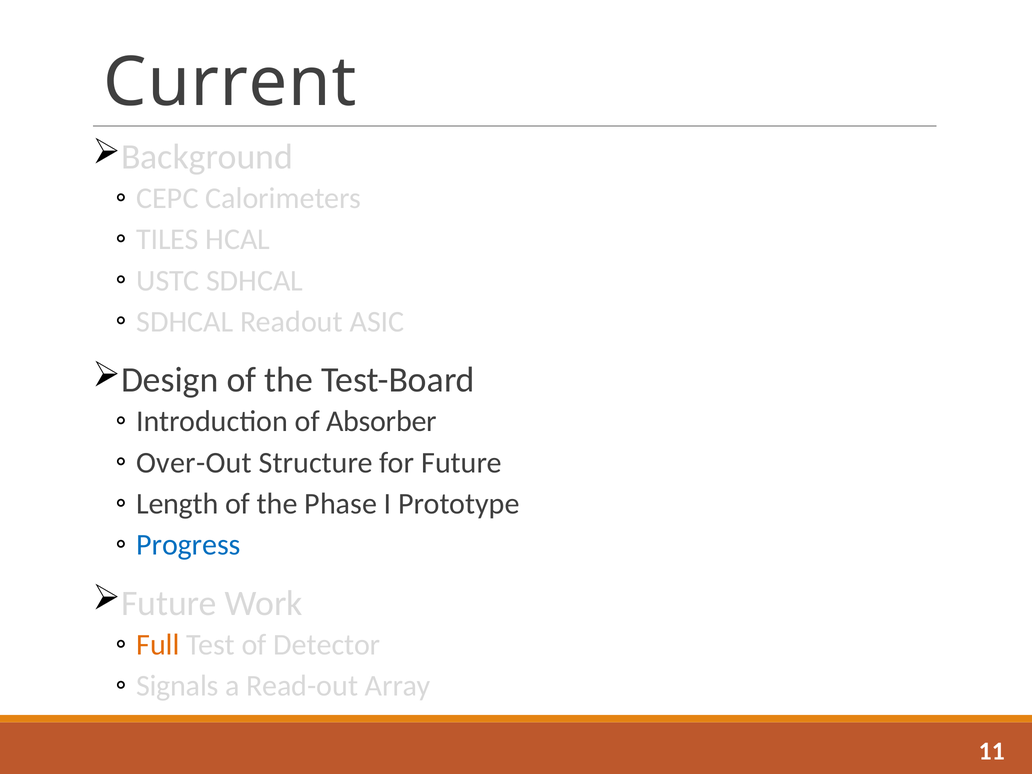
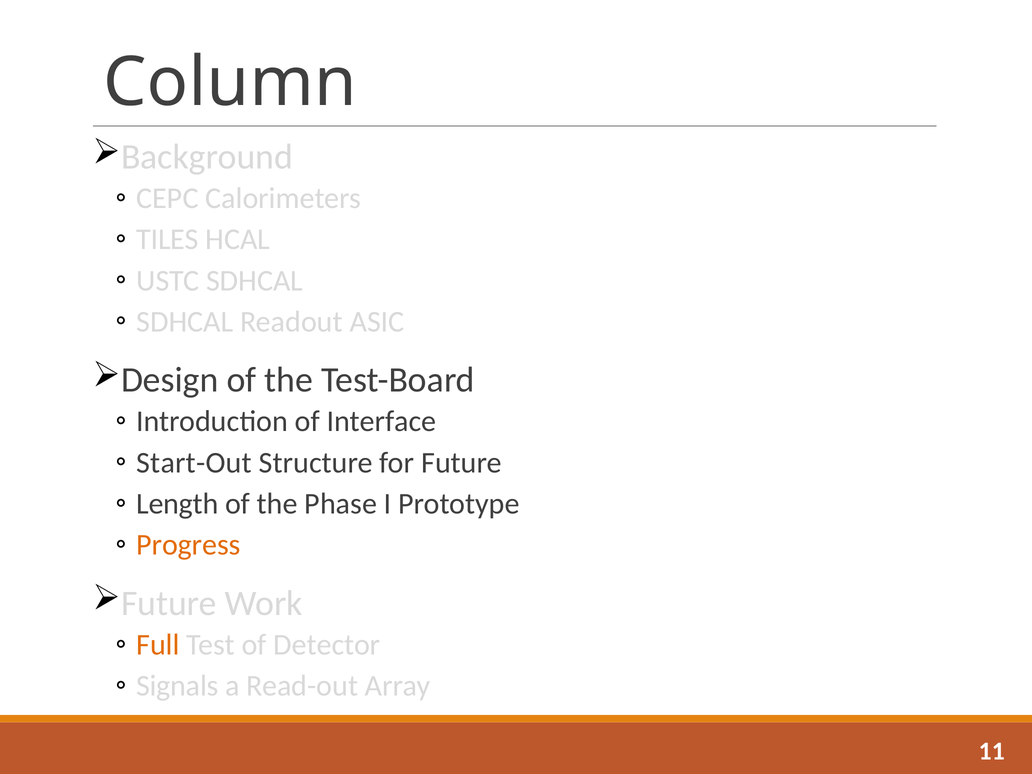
Current: Current -> Column
Absorber: Absorber -> Interface
Over-Out: Over-Out -> Start-Out
Progress colour: blue -> orange
